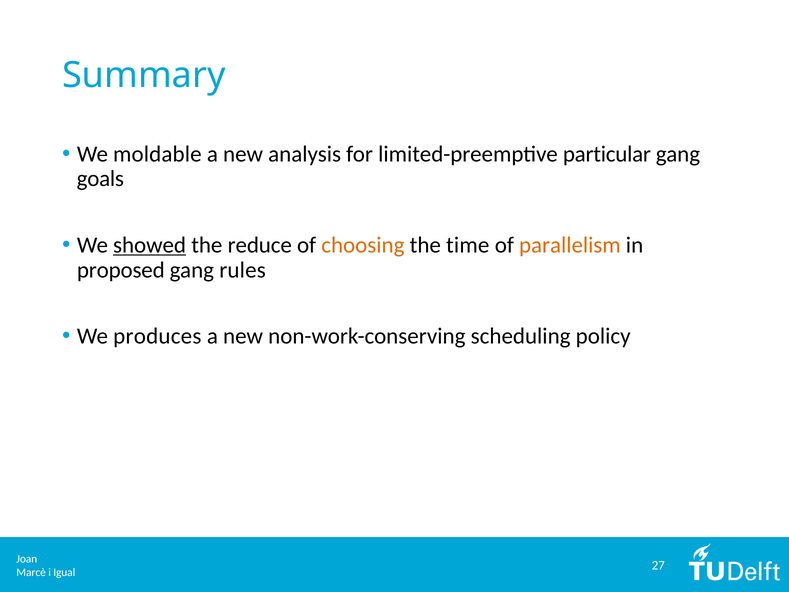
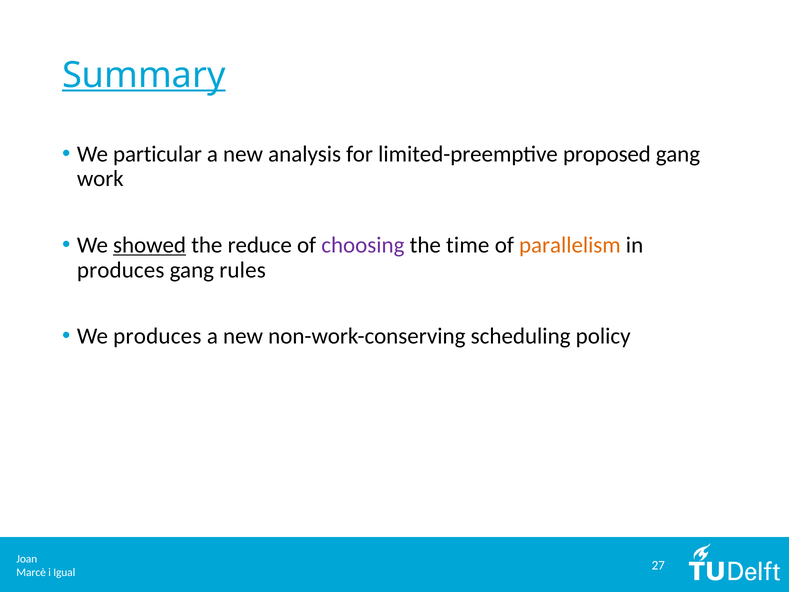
Summary underline: none -> present
moldable: moldable -> particular
particular: particular -> proposed
goals: goals -> work
choosing colour: orange -> purple
proposed at (121, 270): proposed -> produces
